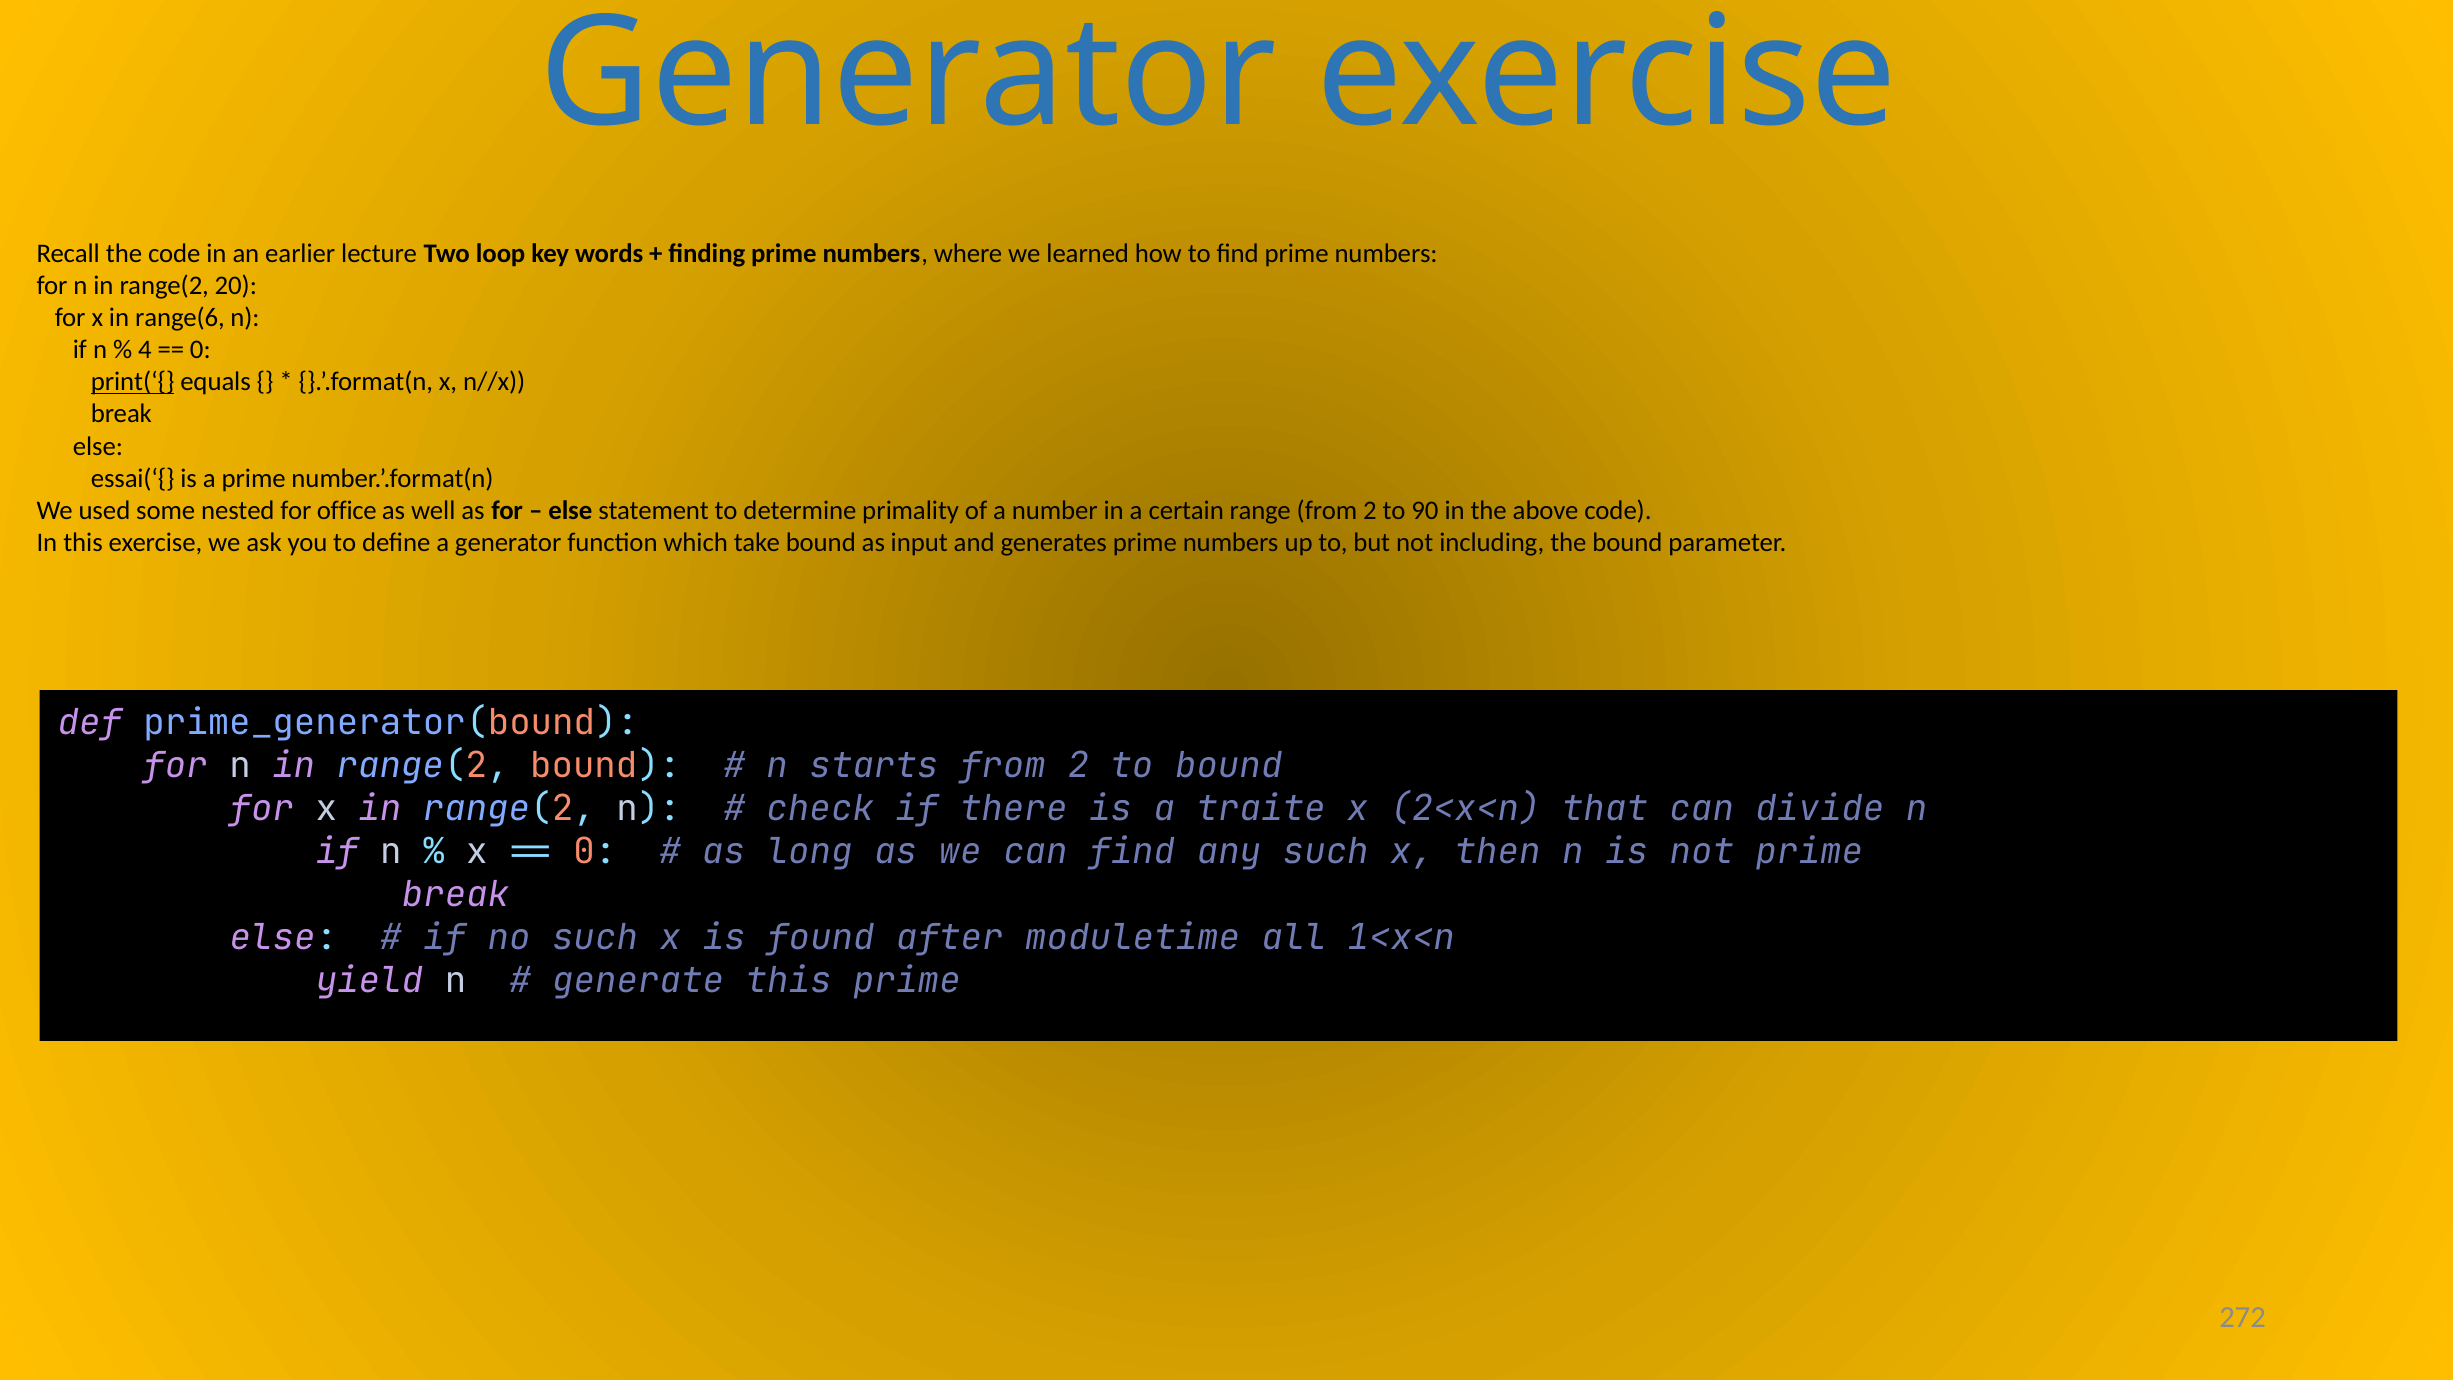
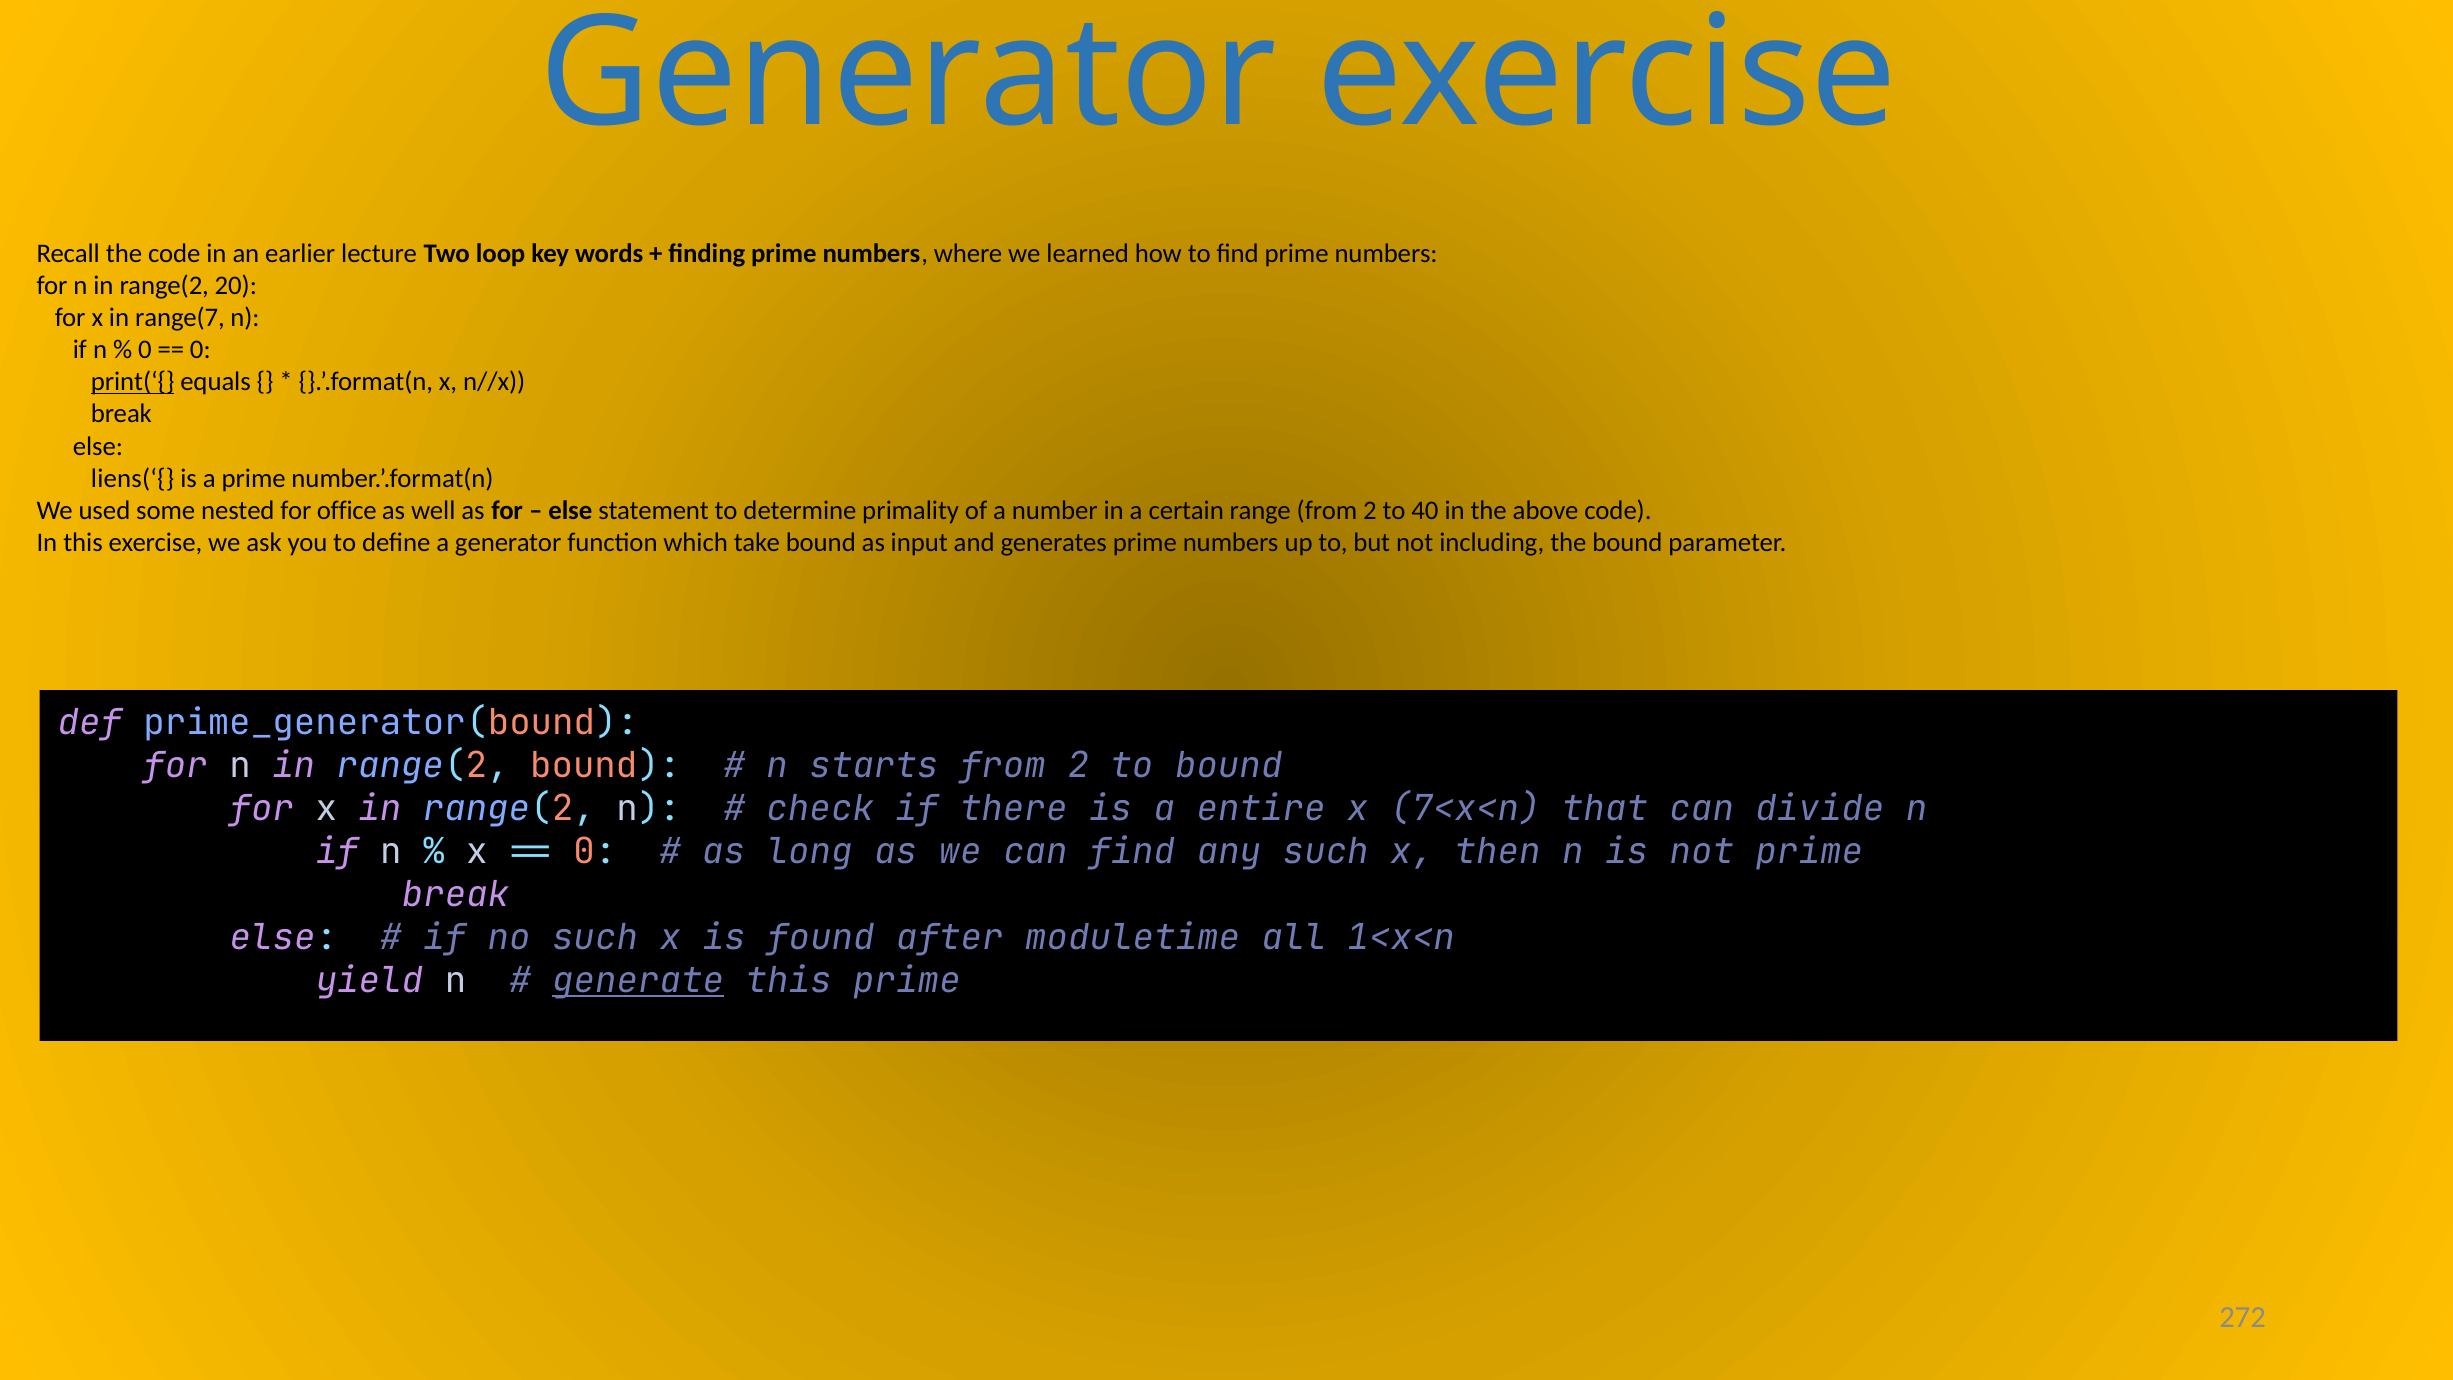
range(6: range(6 -> range(7
4 at (145, 350): 4 -> 0
essai(‘{: essai(‘{ -> liens(‘{
90: 90 -> 40
traite: traite -> entire
2<x<n: 2<x<n -> 7<x<n
generate underline: none -> present
